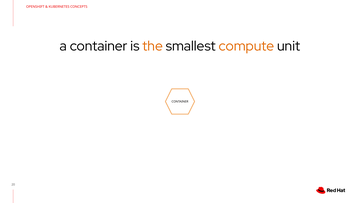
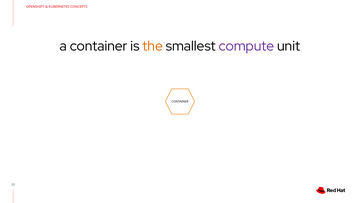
compute colour: orange -> purple
